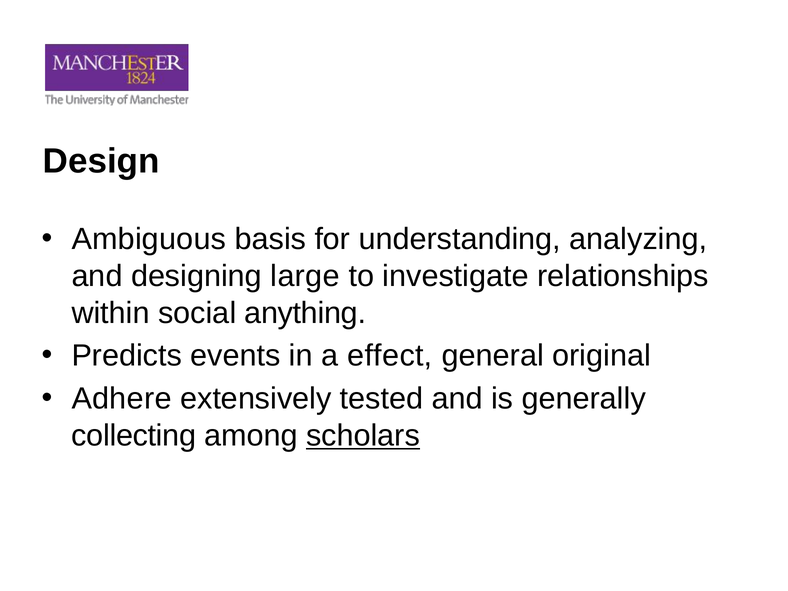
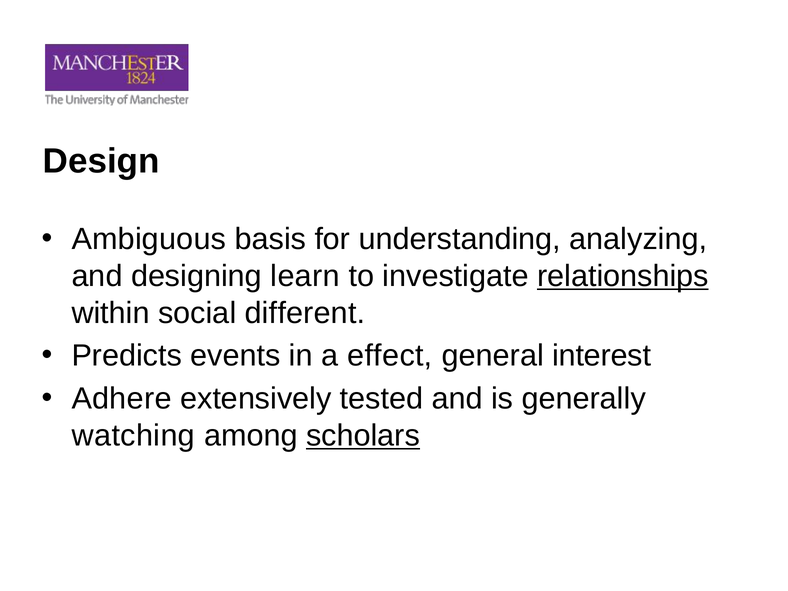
large: large -> learn
relationships underline: none -> present
anything: anything -> different
original: original -> interest
collecting: collecting -> watching
